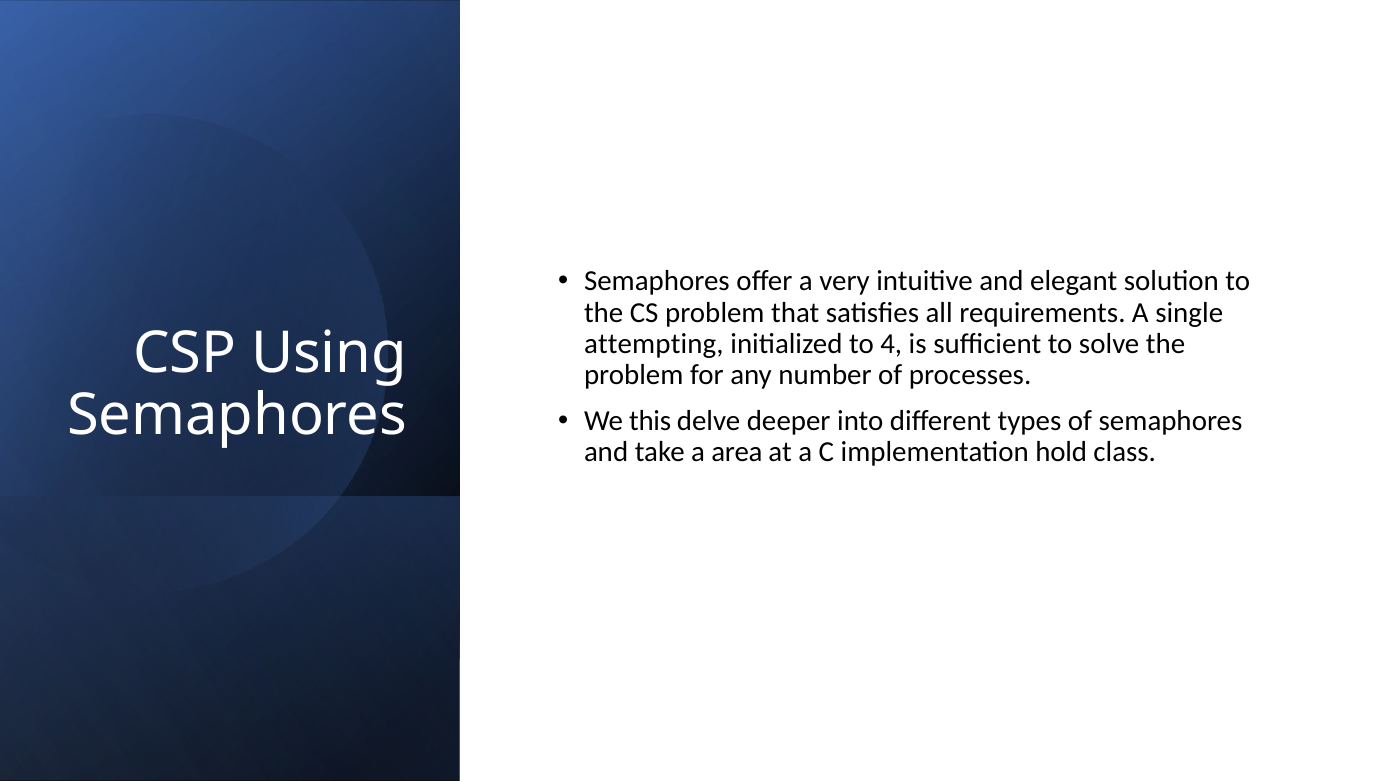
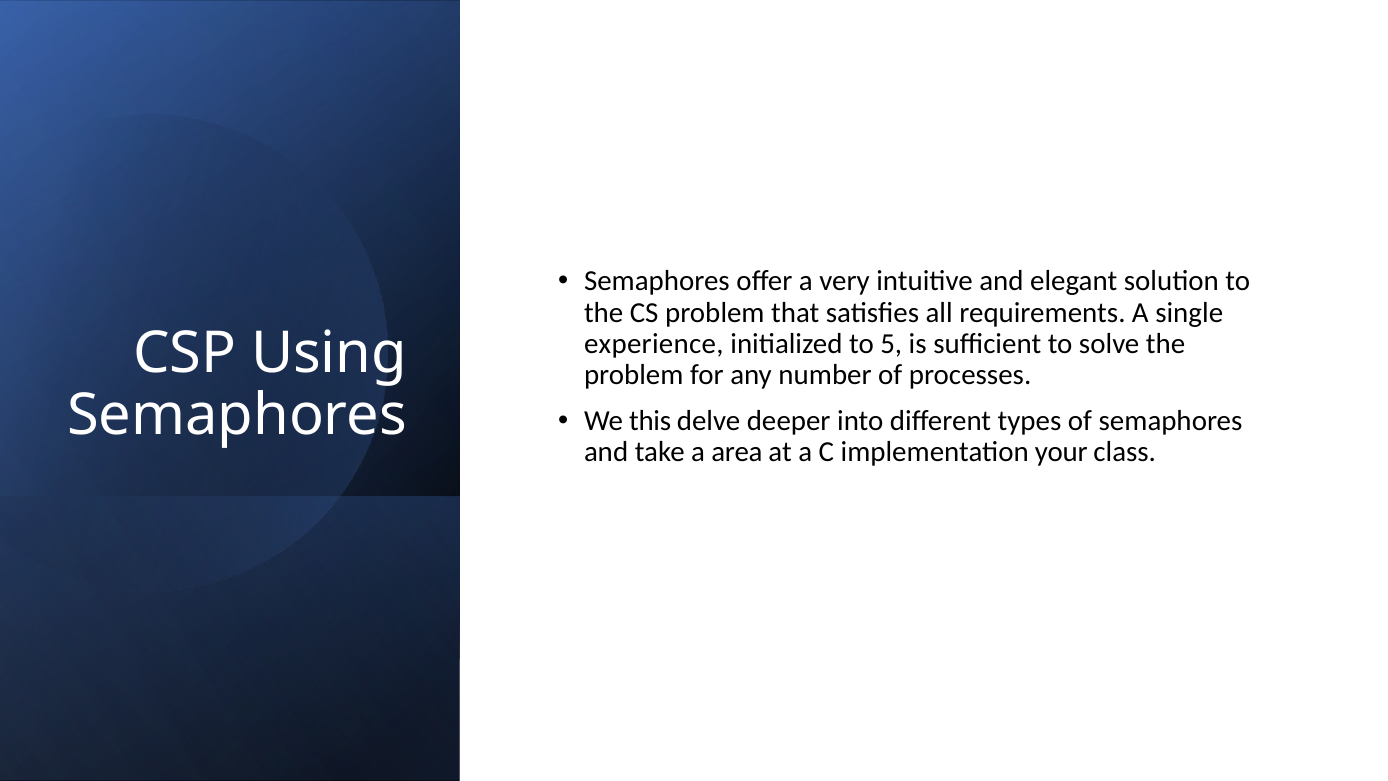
attempting: attempting -> experience
4: 4 -> 5
hold: hold -> your
